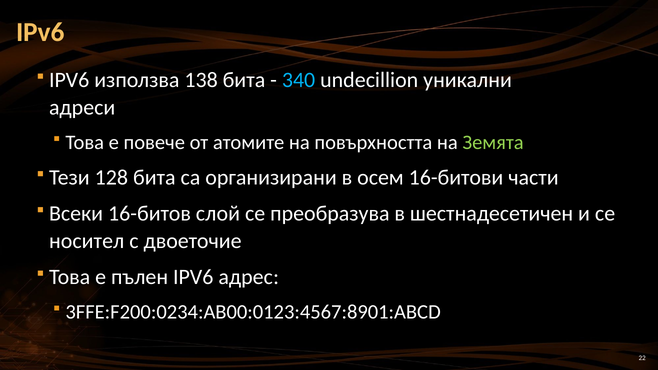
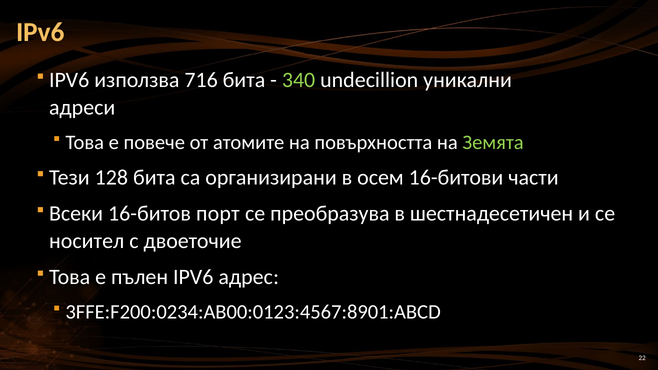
138: 138 -> 716
340 colour: light blue -> light green
слой: слой -> порт
